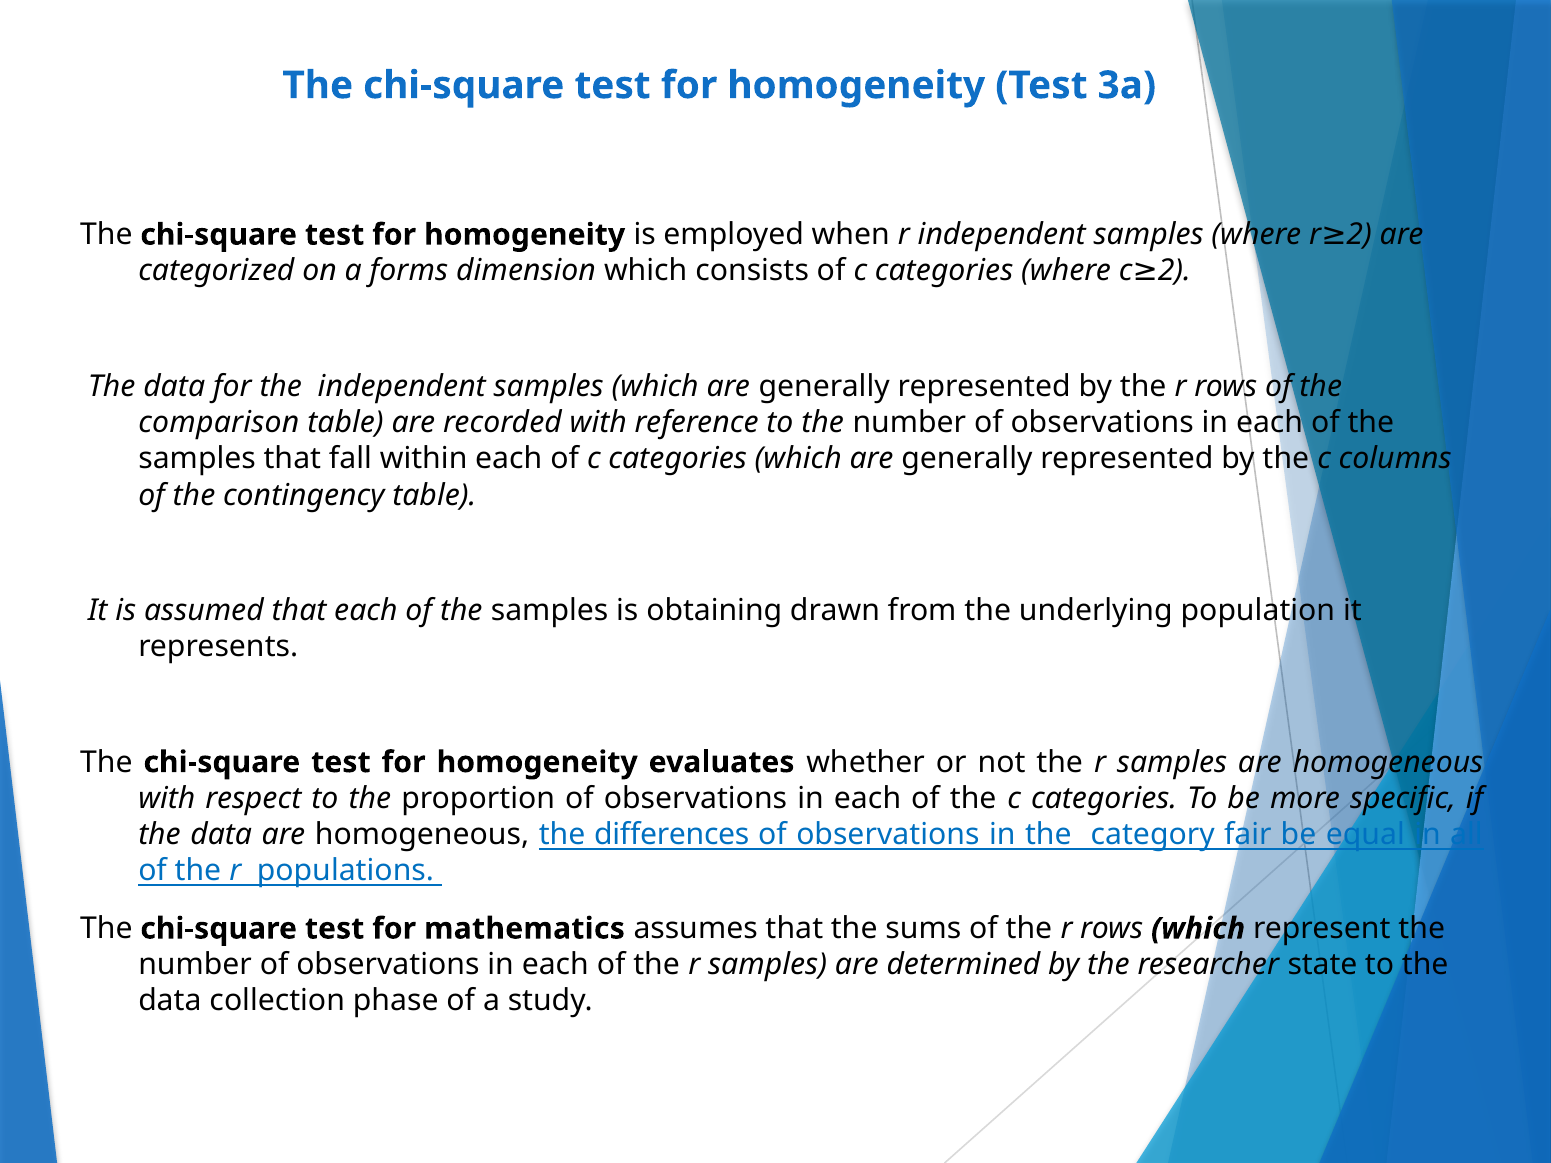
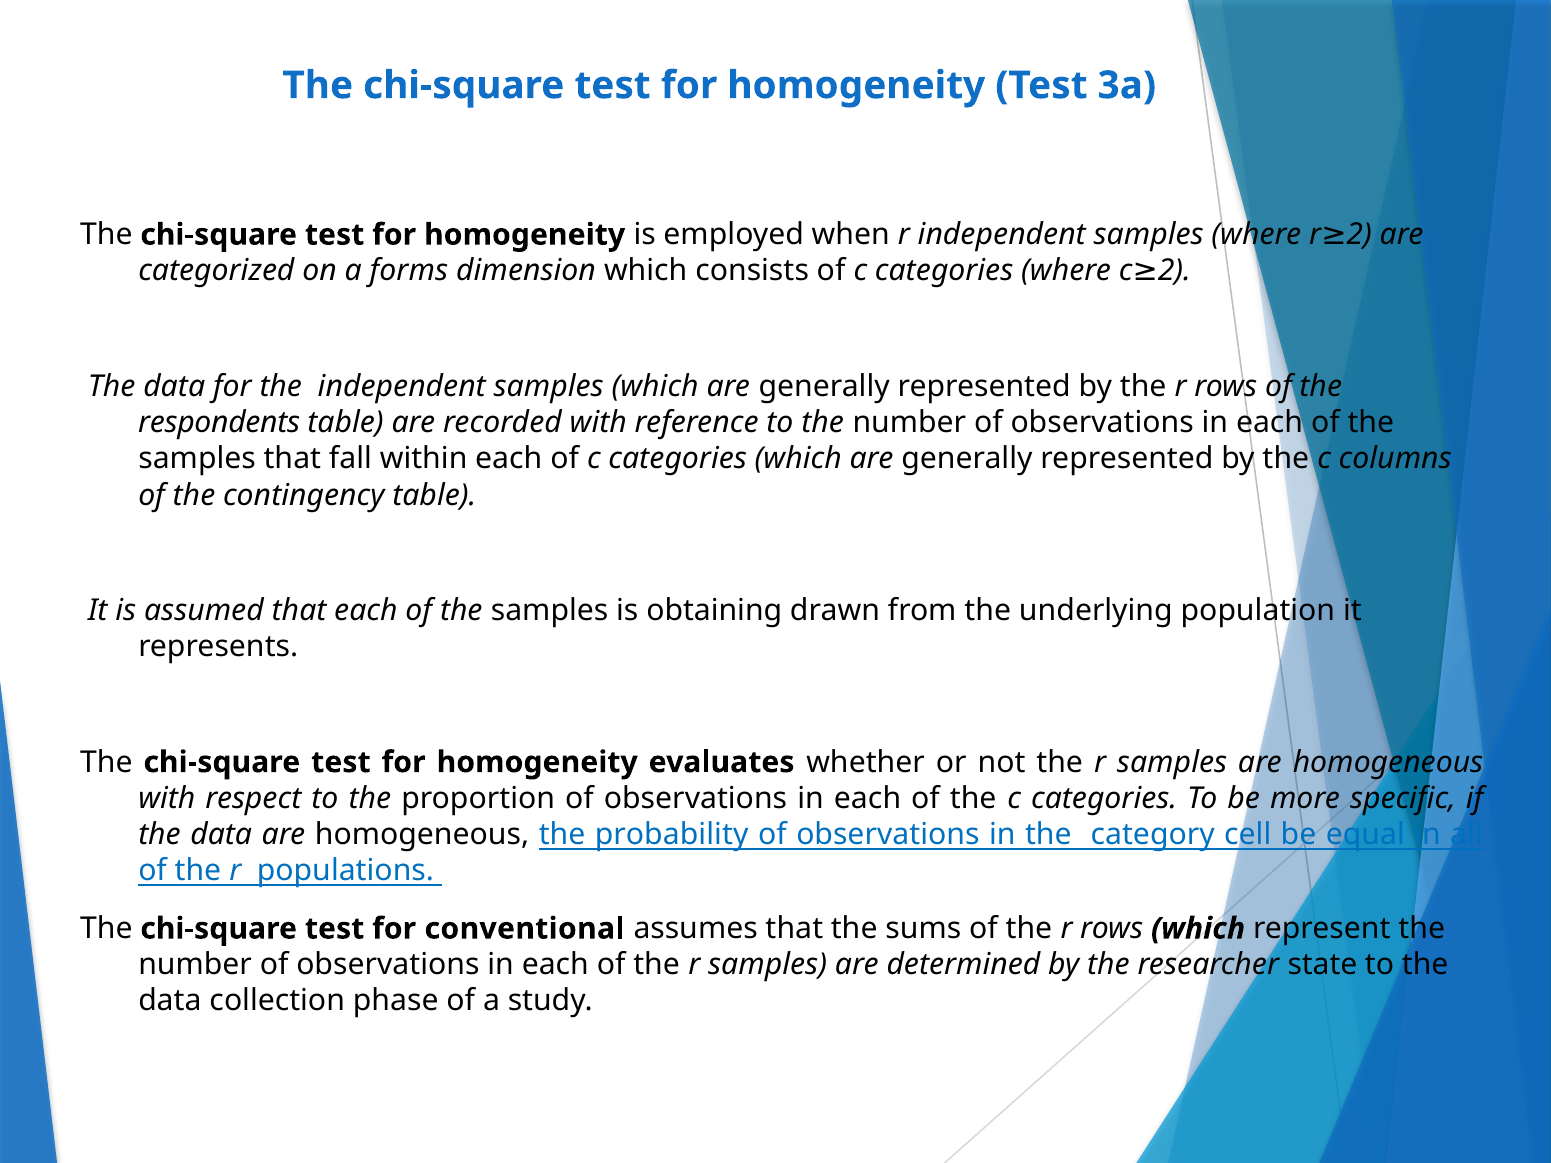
comparison: comparison -> respondents
differences: differences -> probability
fair: fair -> cell
mathematics: mathematics -> conventional
